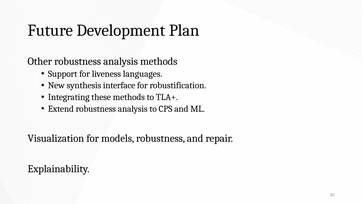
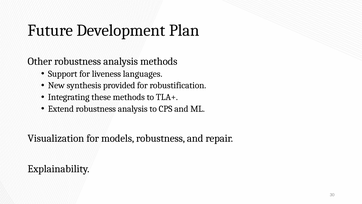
interface: interface -> provided
